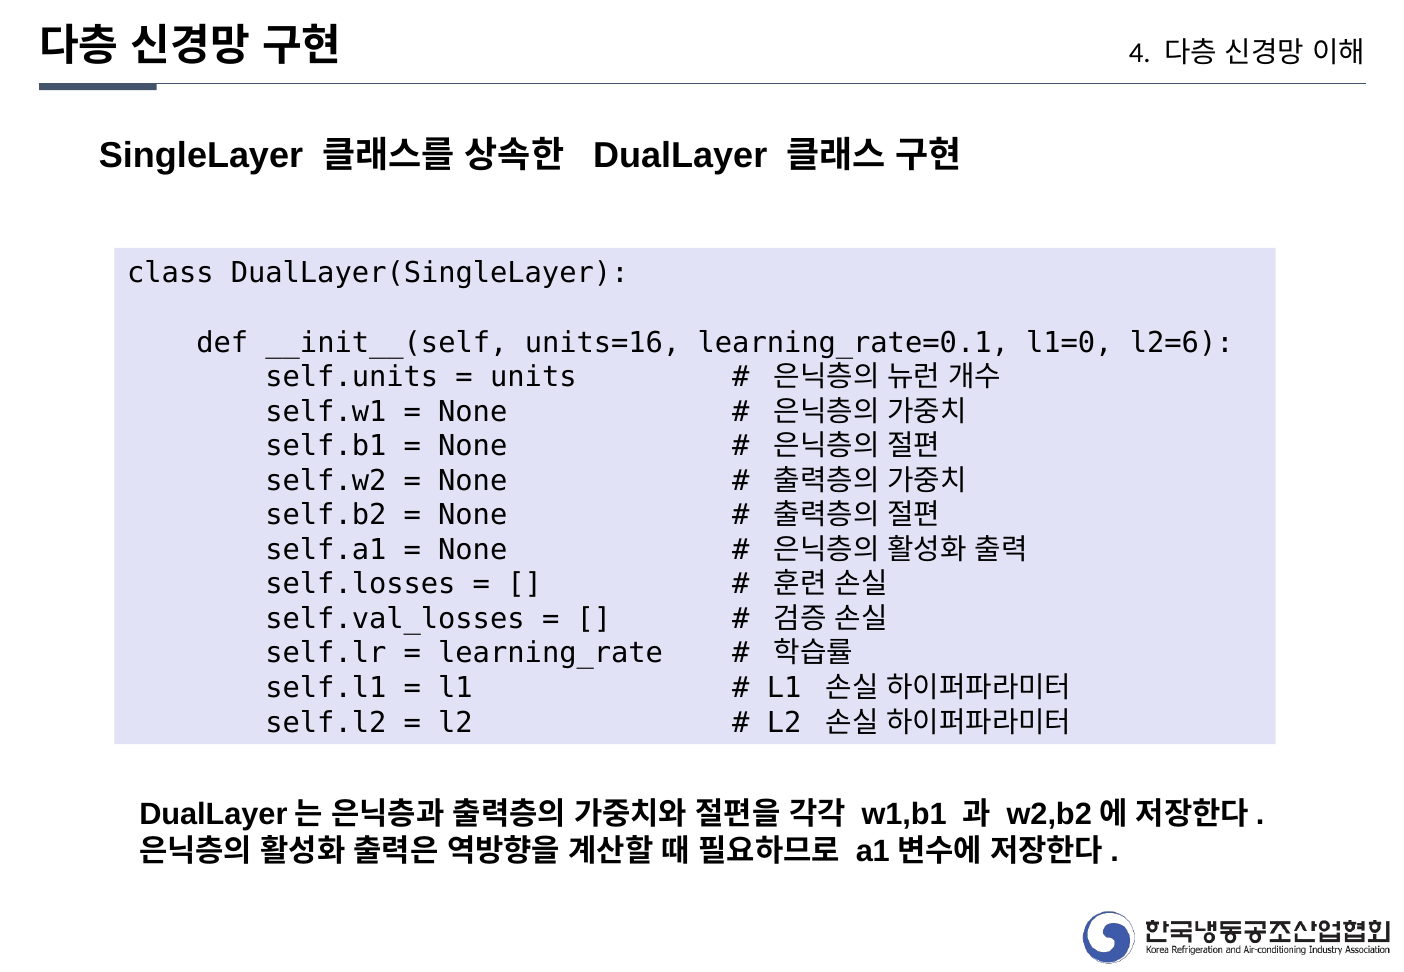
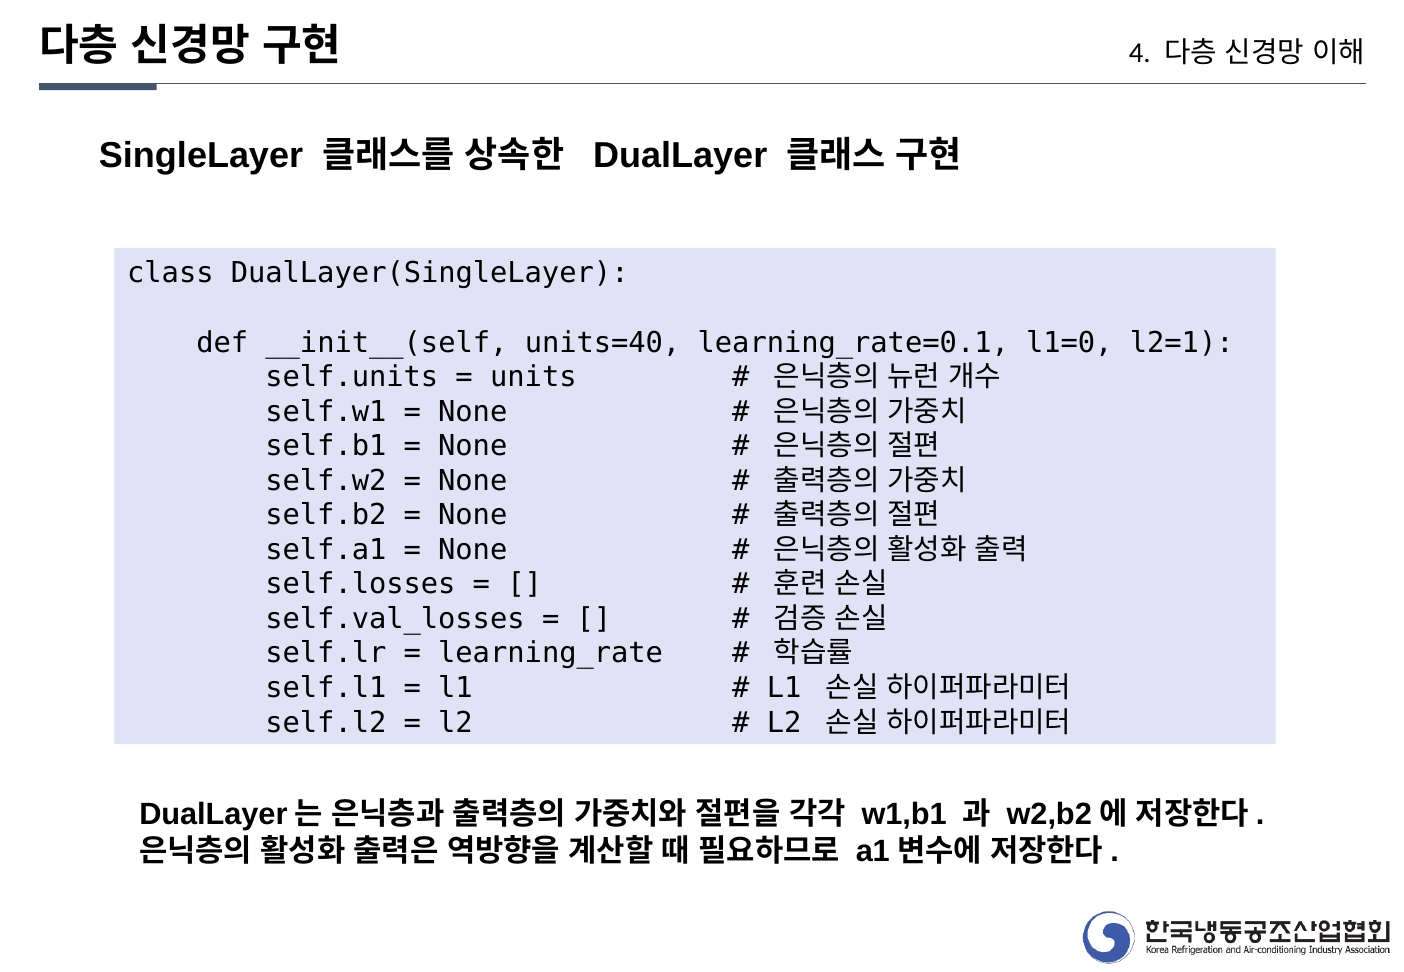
units=16: units=16 -> units=40
l2=6: l2=6 -> l2=1
